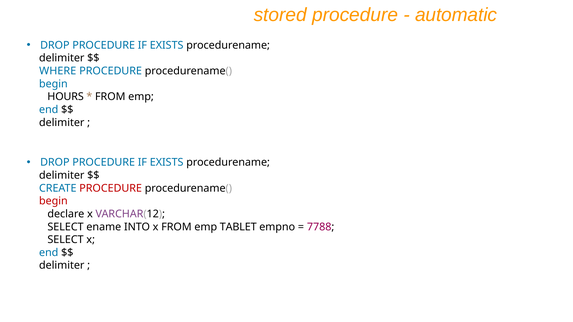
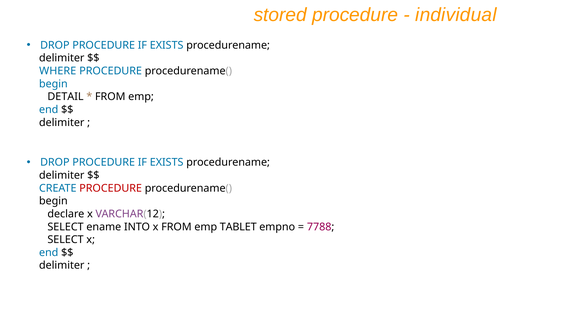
automatic: automatic -> individual
HOURS: HOURS -> DETAIL
begin at (53, 201) colour: red -> black
